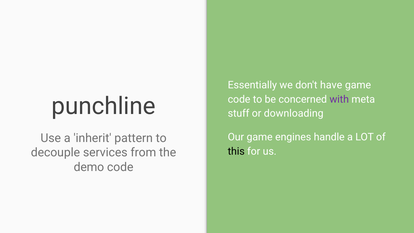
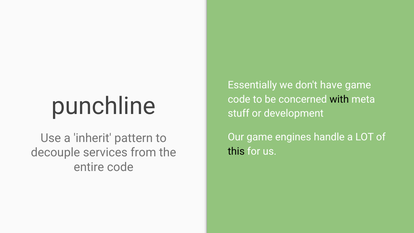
with colour: purple -> black
downloading: downloading -> development
demo: demo -> entire
